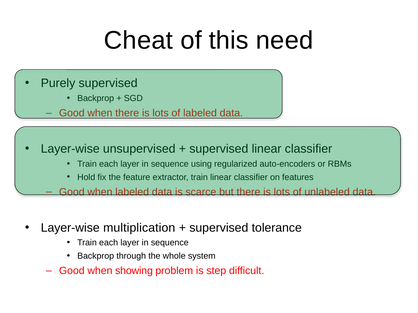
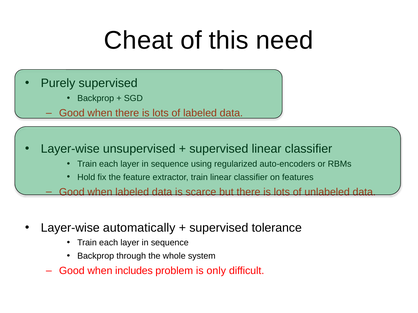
multiplication: multiplication -> automatically
showing: showing -> includes
step: step -> only
